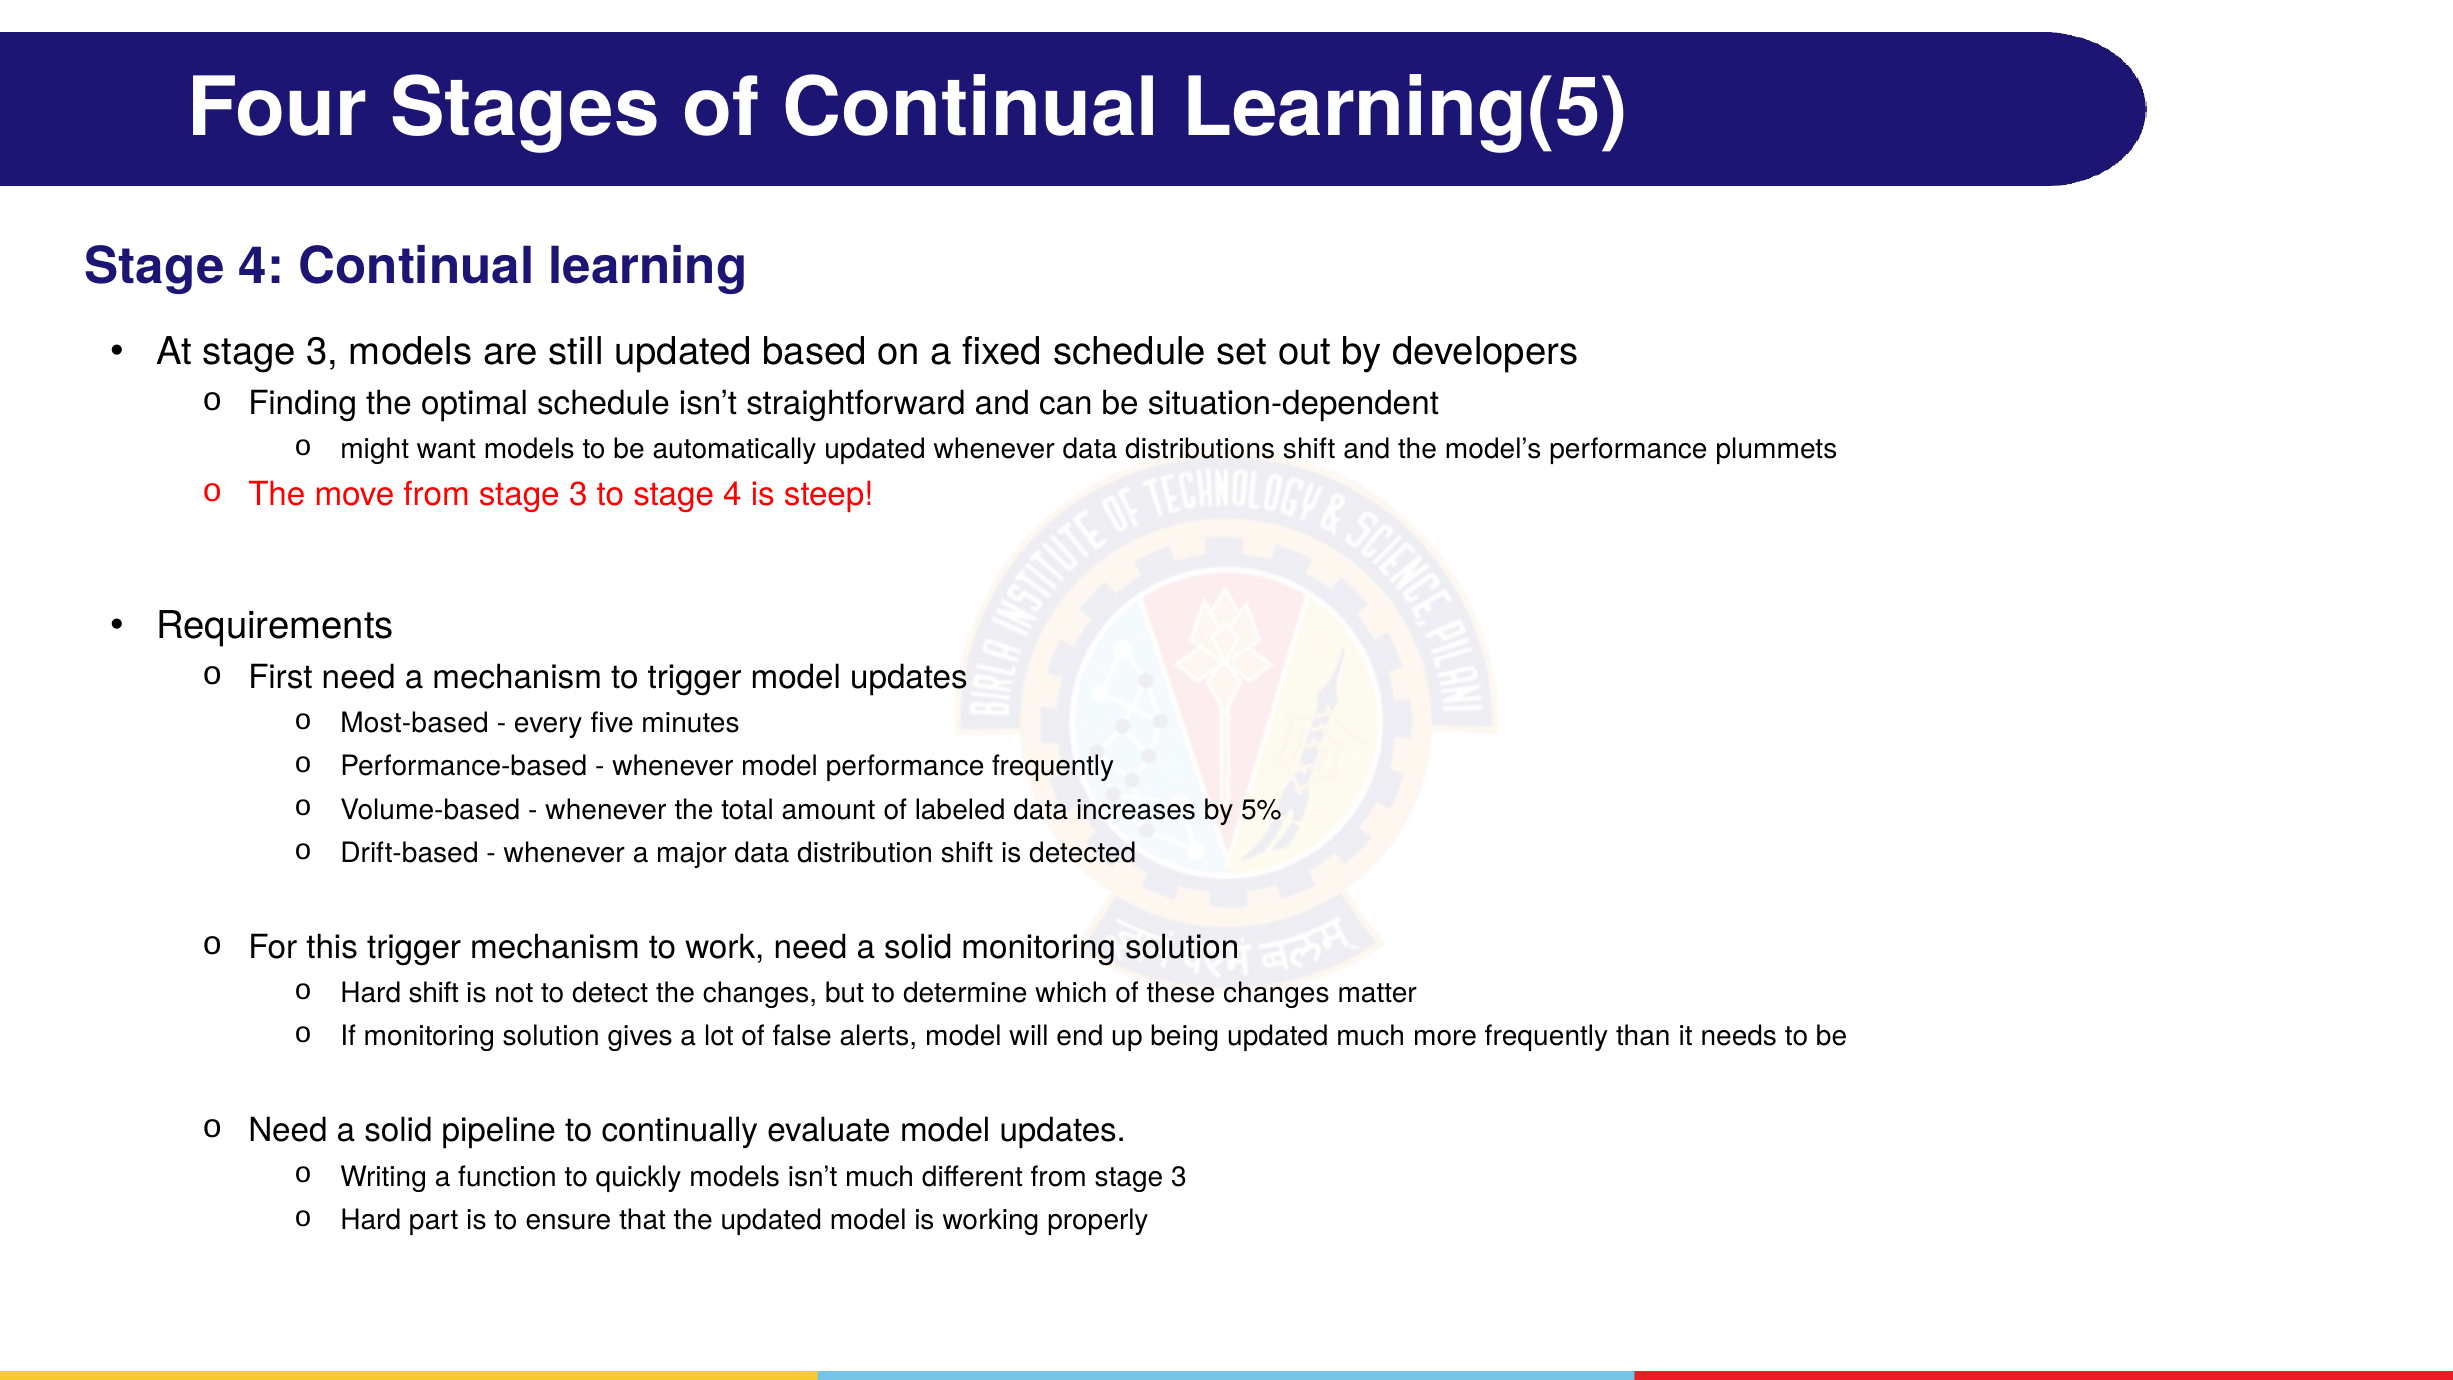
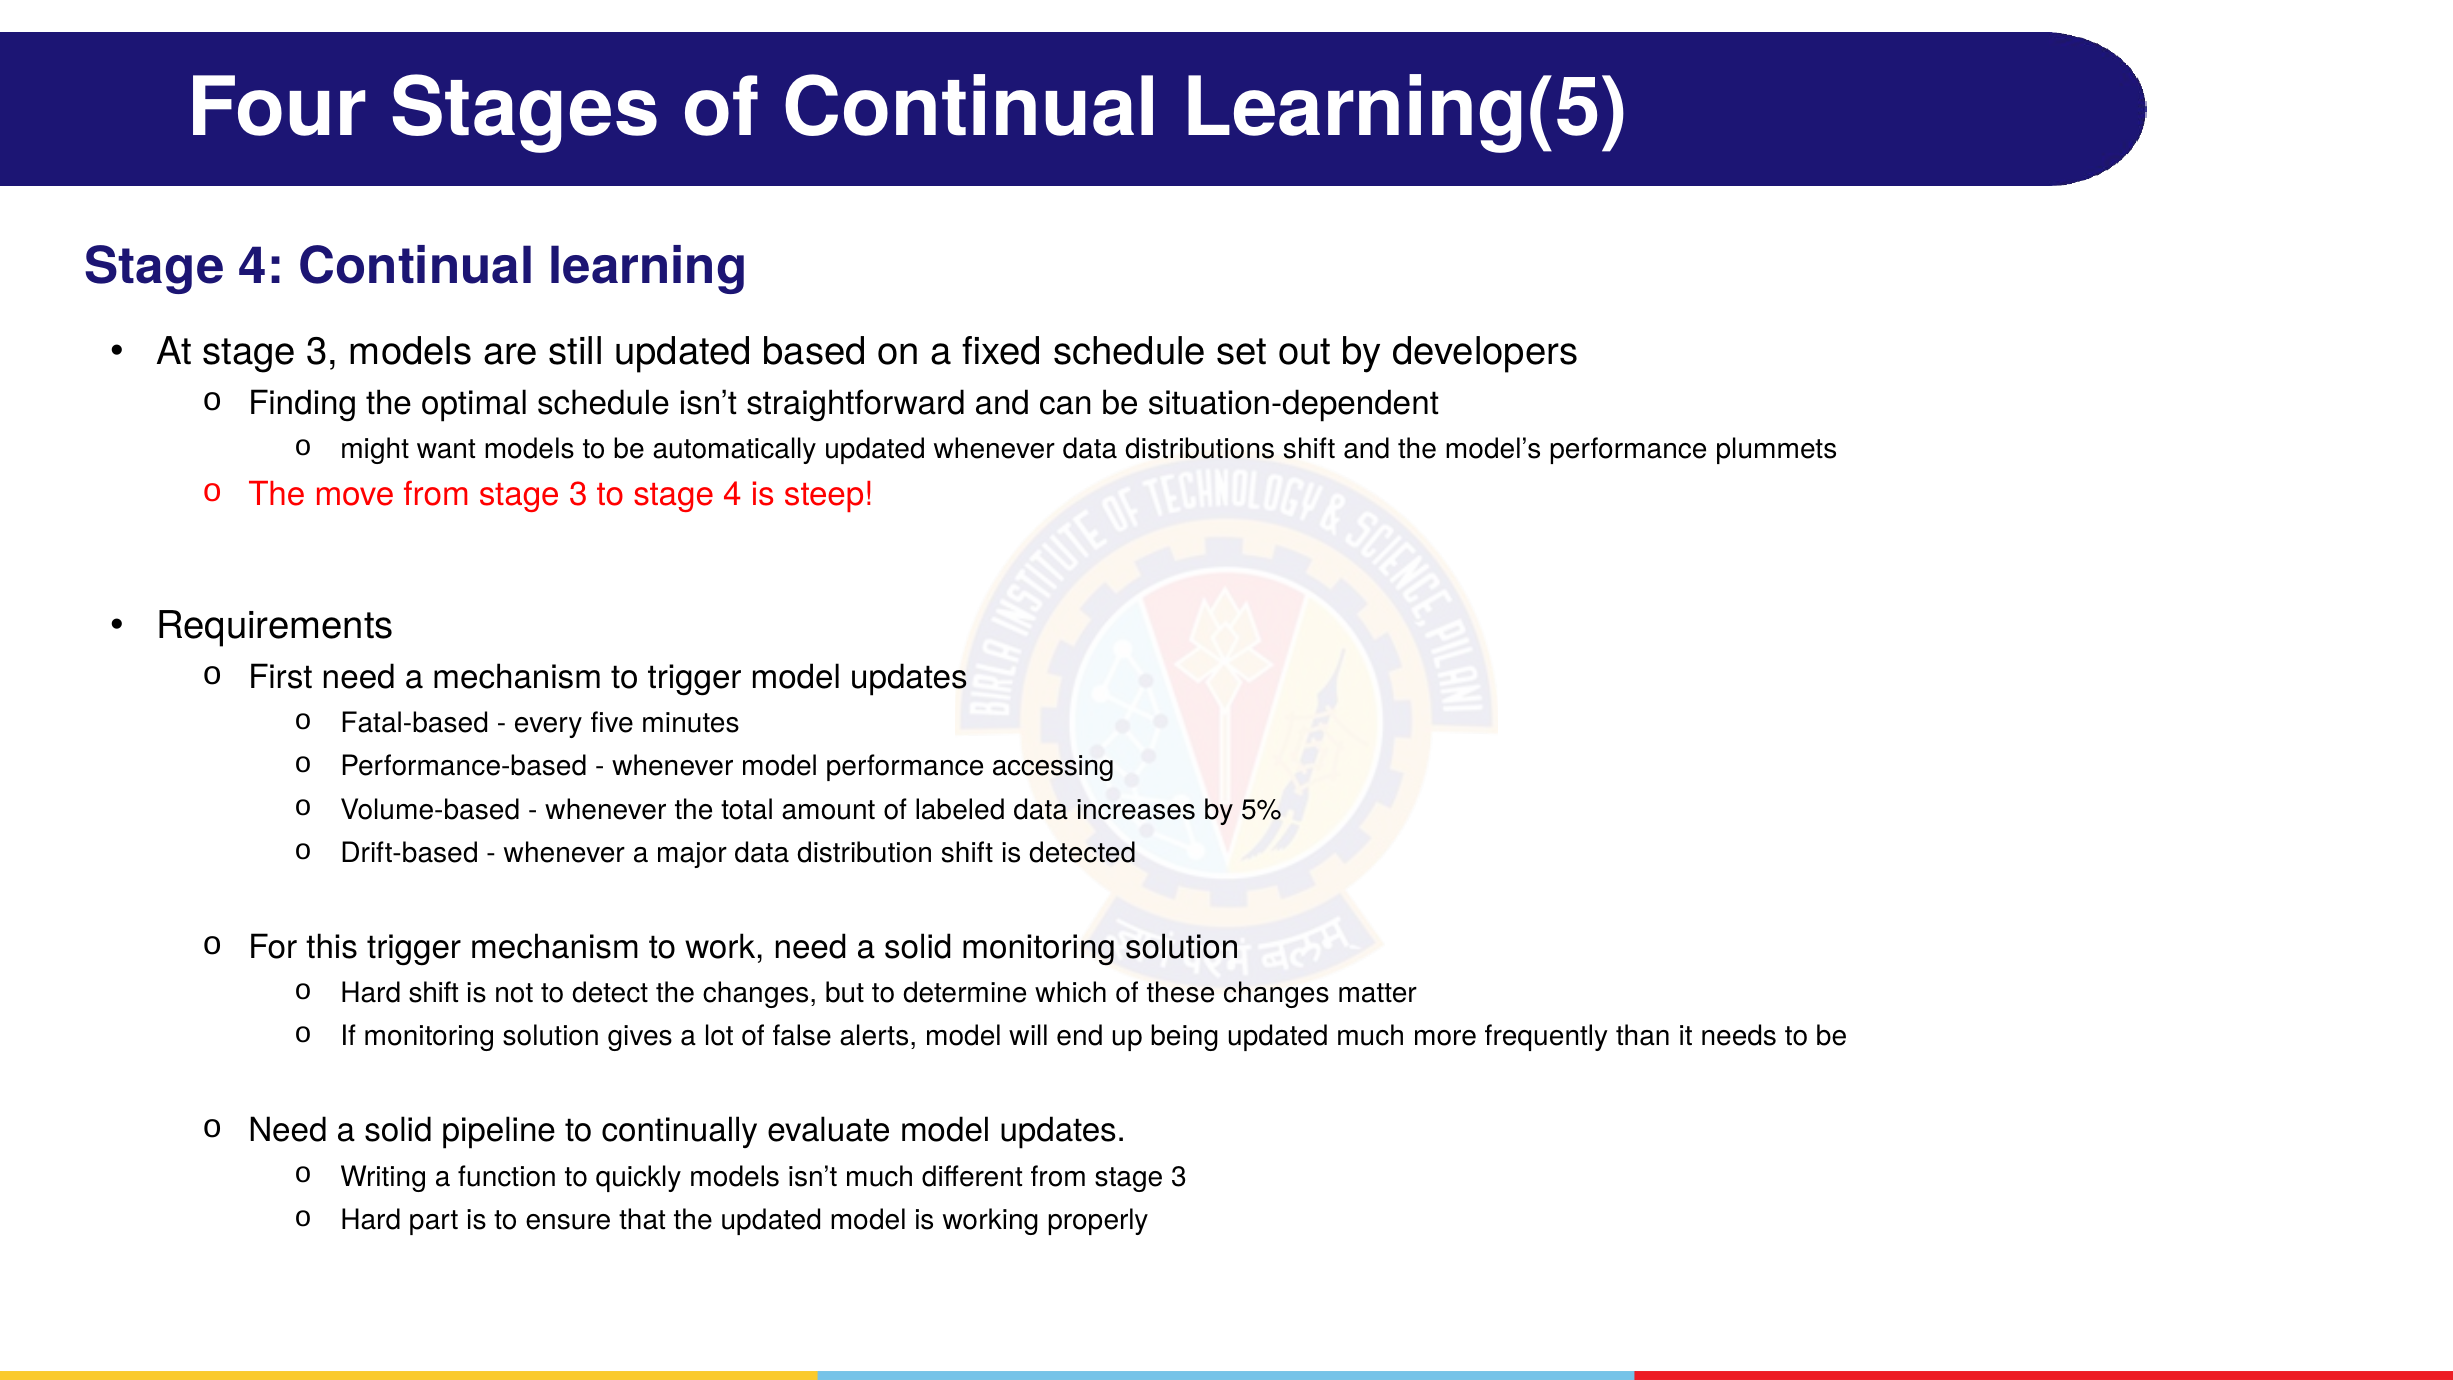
Most-based: Most-based -> Fatal-based
performance frequently: frequently -> accessing
